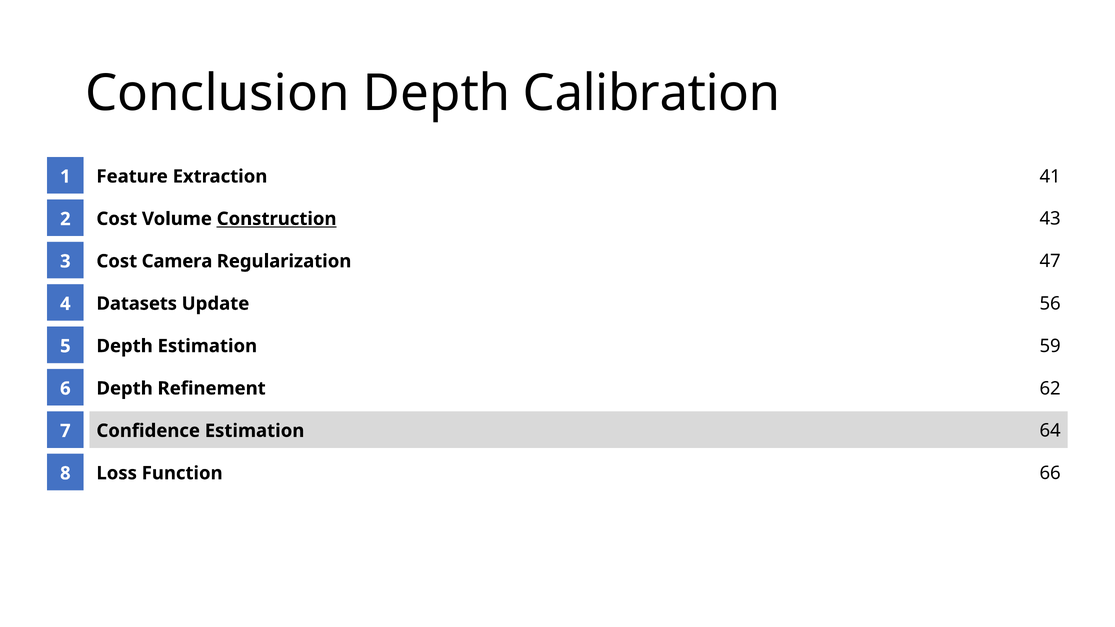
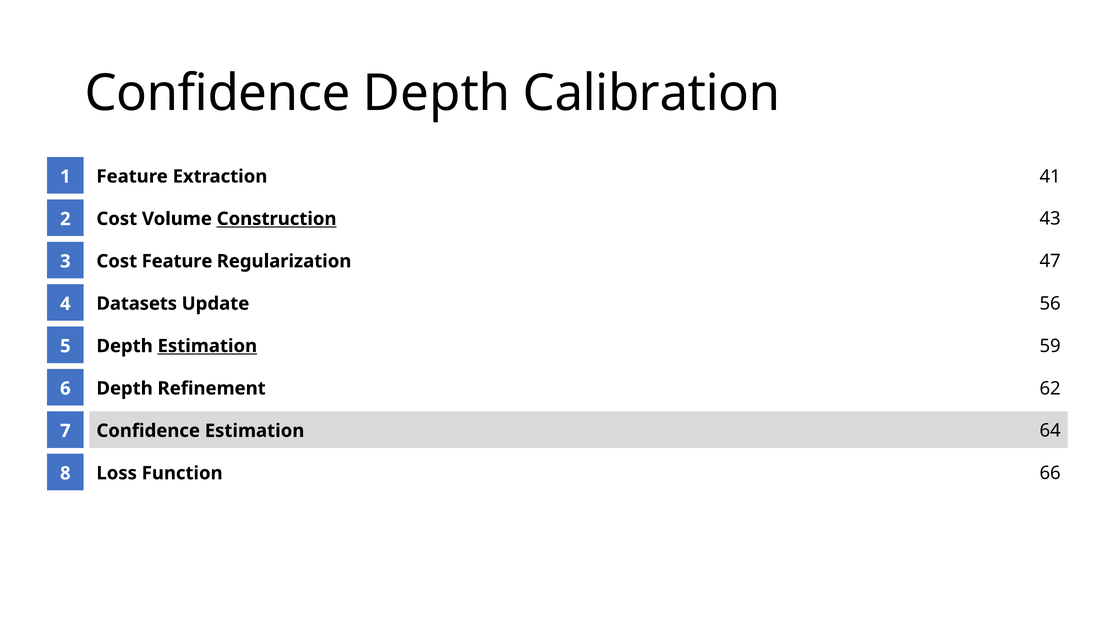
Conclusion at (217, 94): Conclusion -> Confidence
Cost Camera: Camera -> Feature
Estimation at (207, 346) underline: none -> present
